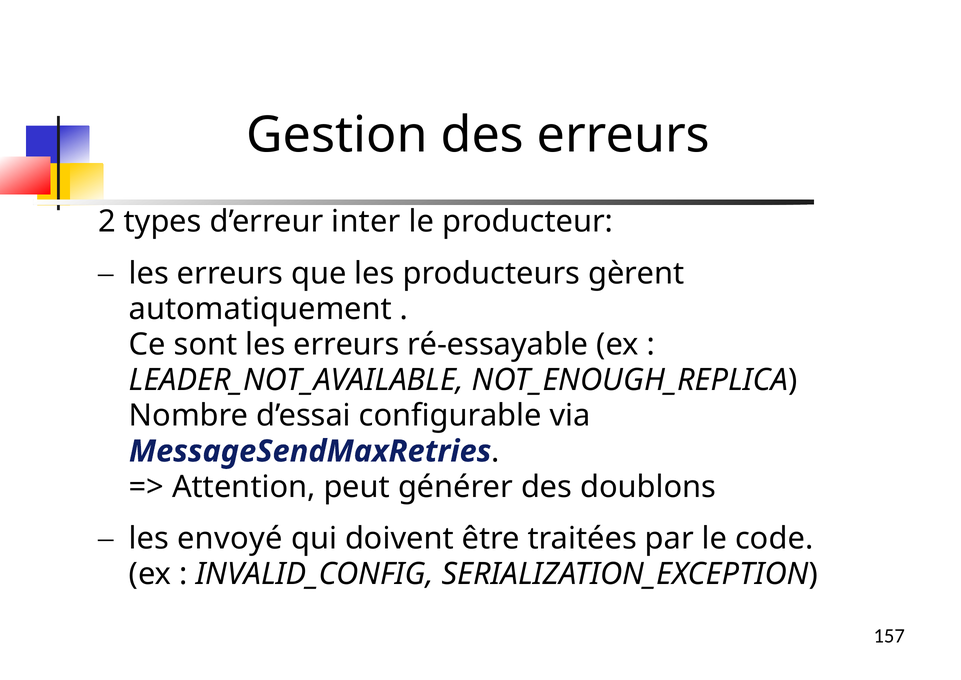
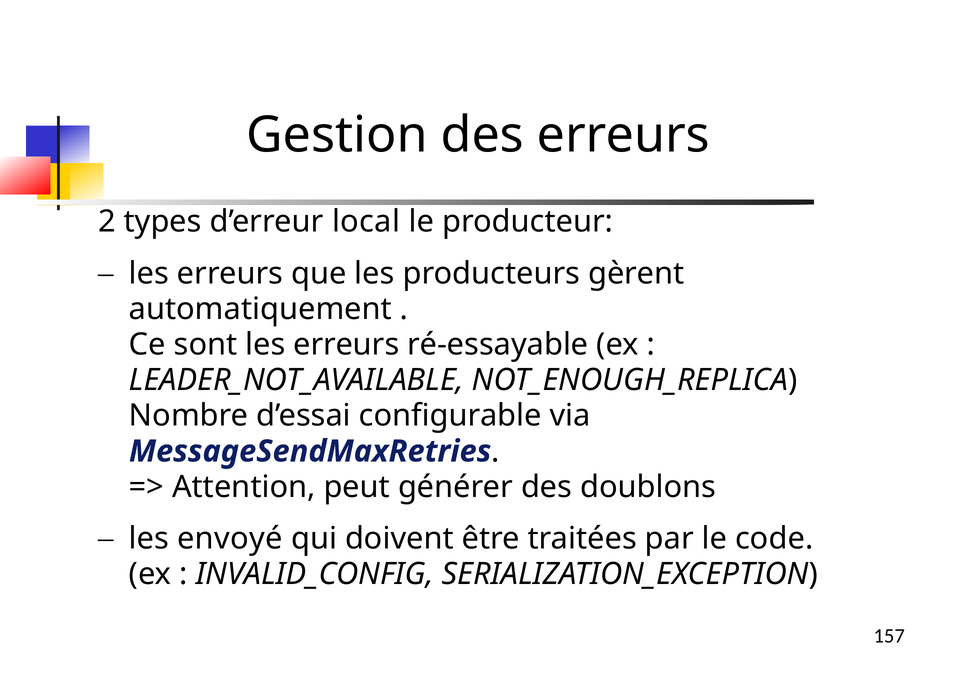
inter: inter -> local
